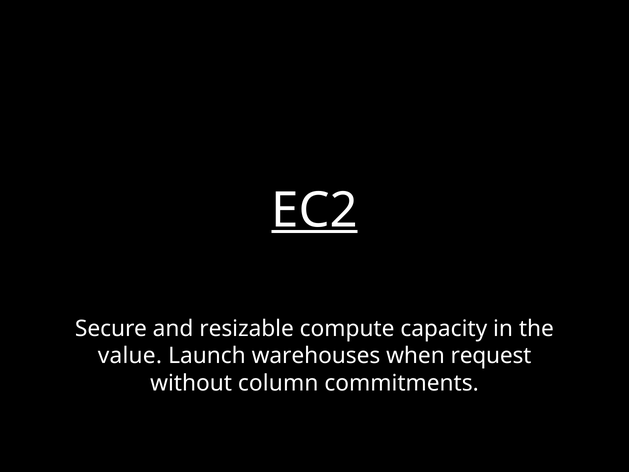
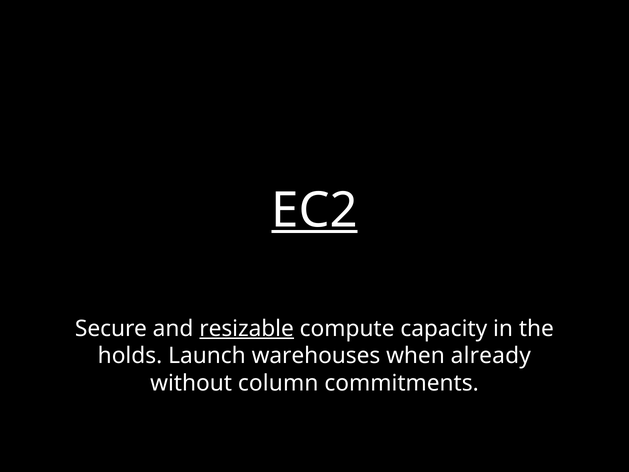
resizable underline: none -> present
value: value -> holds
request: request -> already
